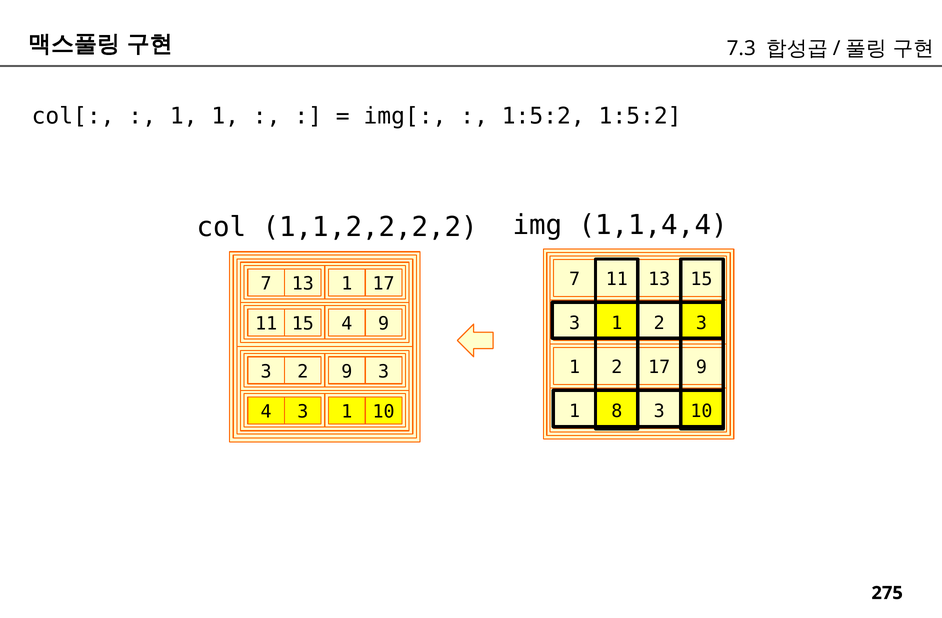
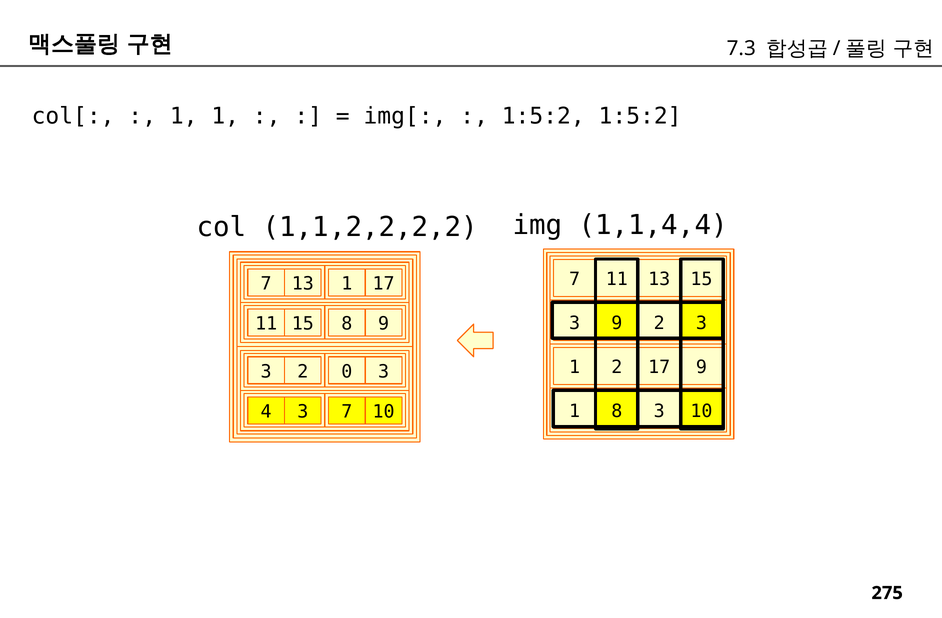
1 at (617, 324): 1 -> 9
15 4: 4 -> 8
2 9: 9 -> 0
4 3 1: 1 -> 7
